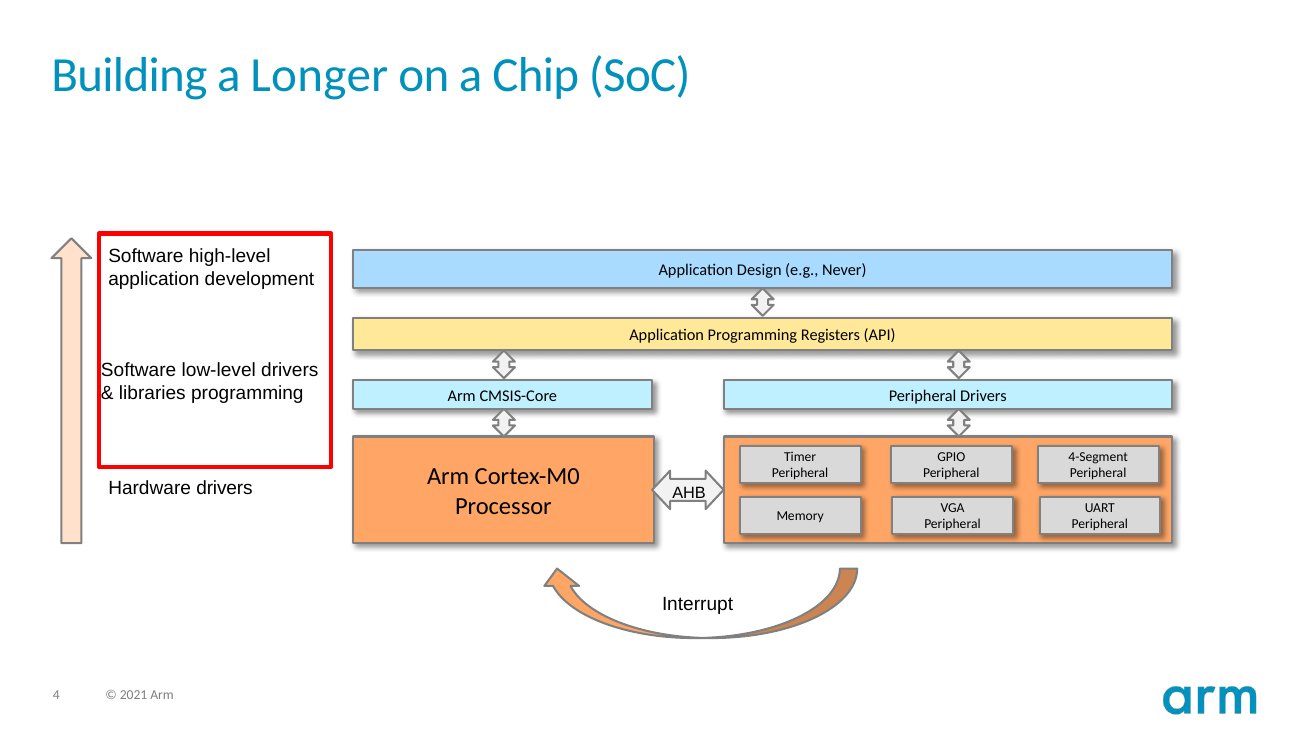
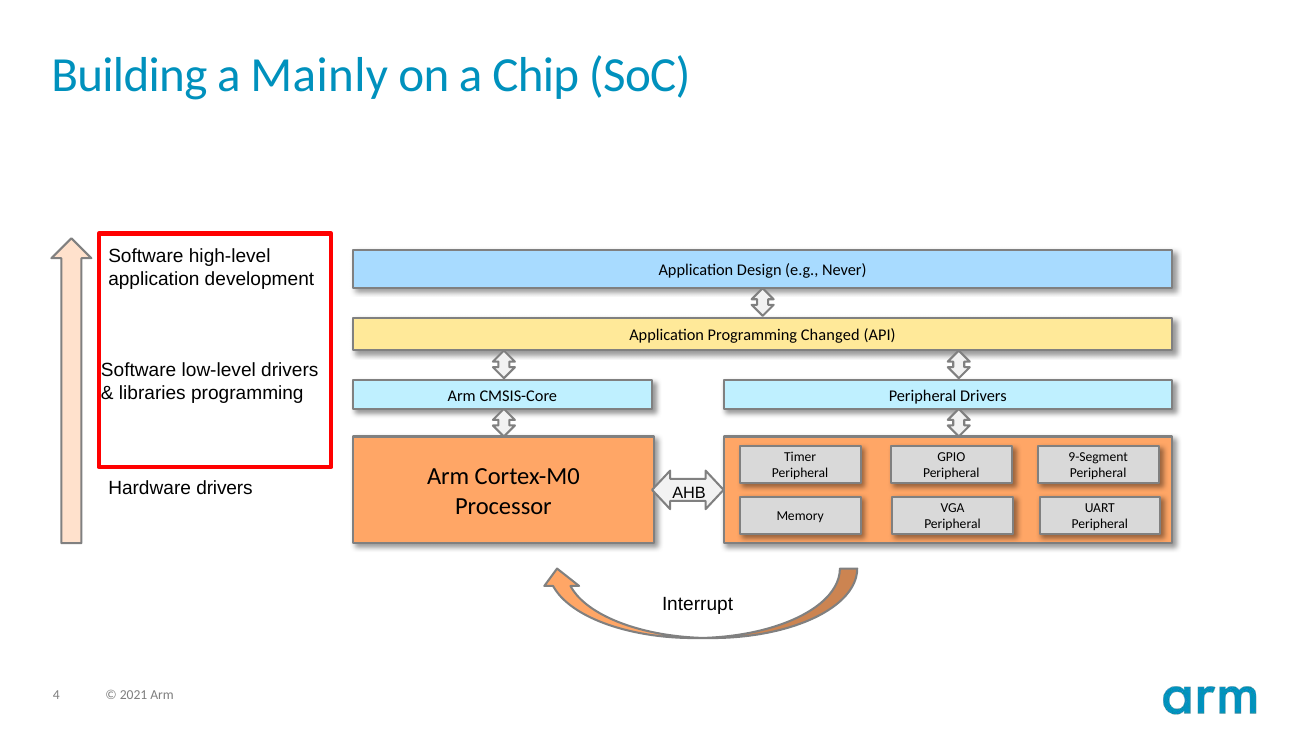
Longer: Longer -> Mainly
Registers: Registers -> Changed
4-Segment: 4-Segment -> 9-Segment
